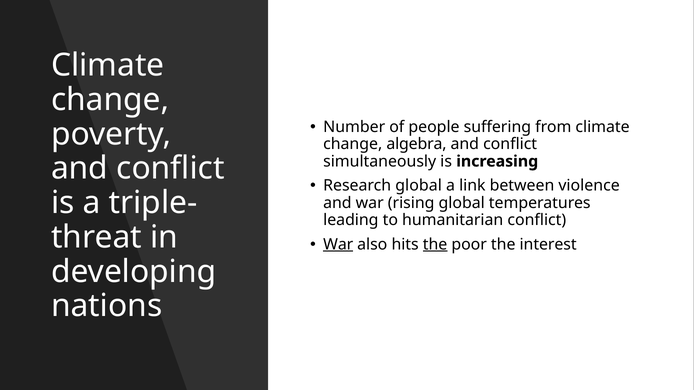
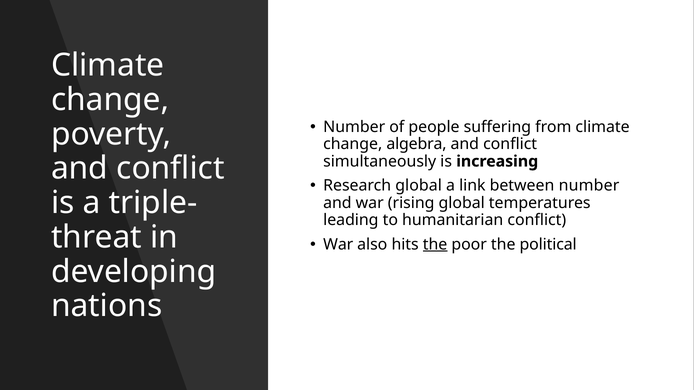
between violence: violence -> number
War at (338, 245) underline: present -> none
interest: interest -> political
